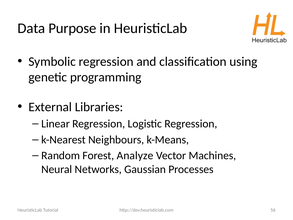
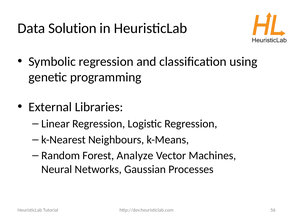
Purpose: Purpose -> Solution
